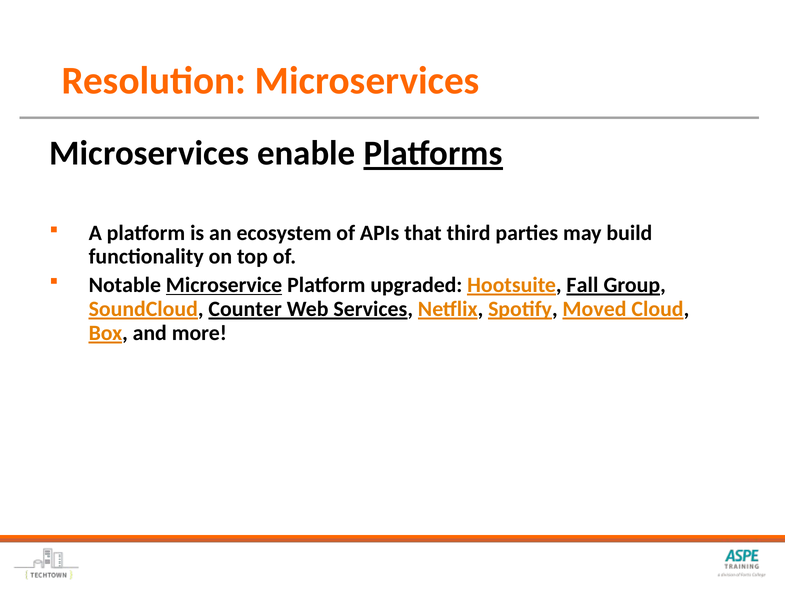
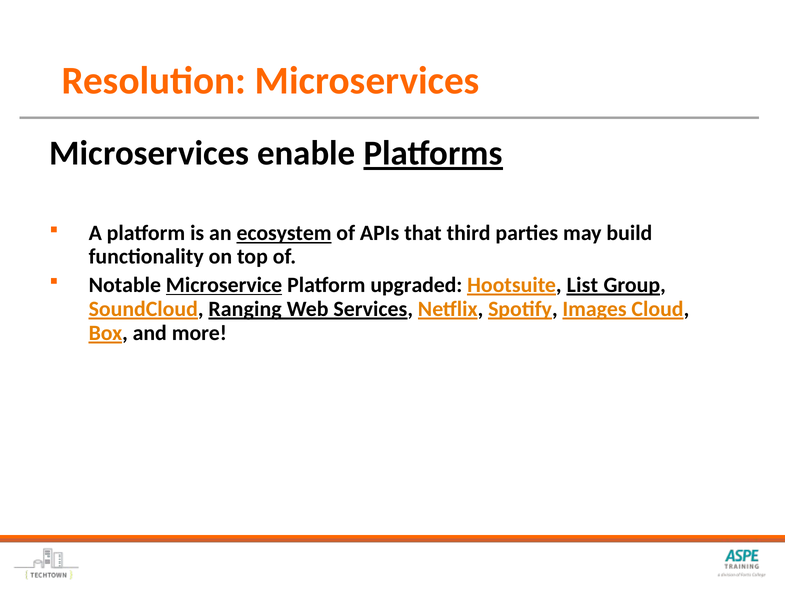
ecosystem underline: none -> present
Fall: Fall -> List
Counter: Counter -> Ranging
Moved: Moved -> Images
